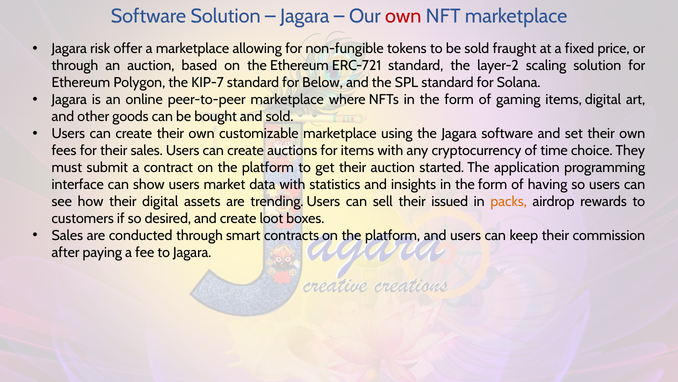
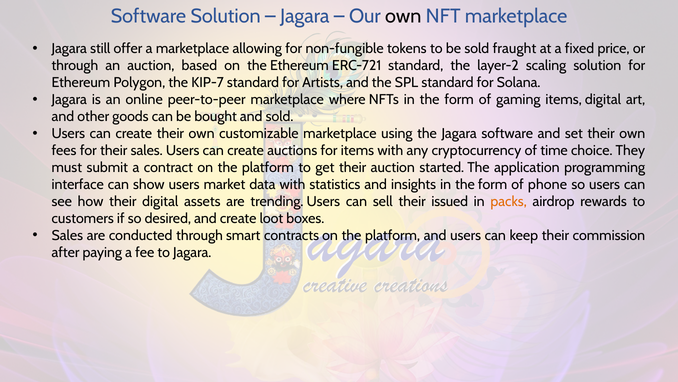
own at (403, 16) colour: red -> black
risk: risk -> still
Below: Below -> Artists
having: having -> phone
